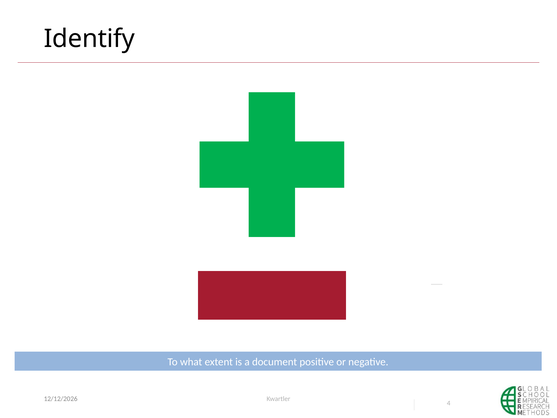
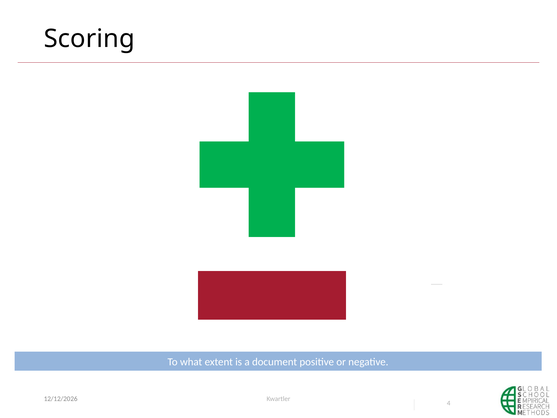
Identify: Identify -> Scoring
